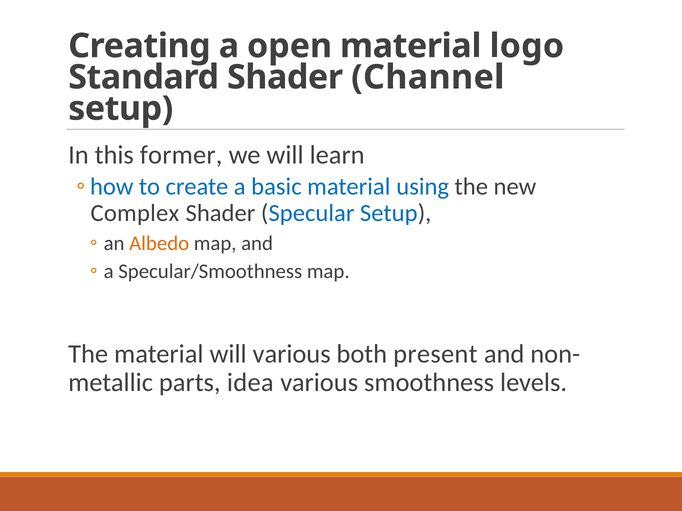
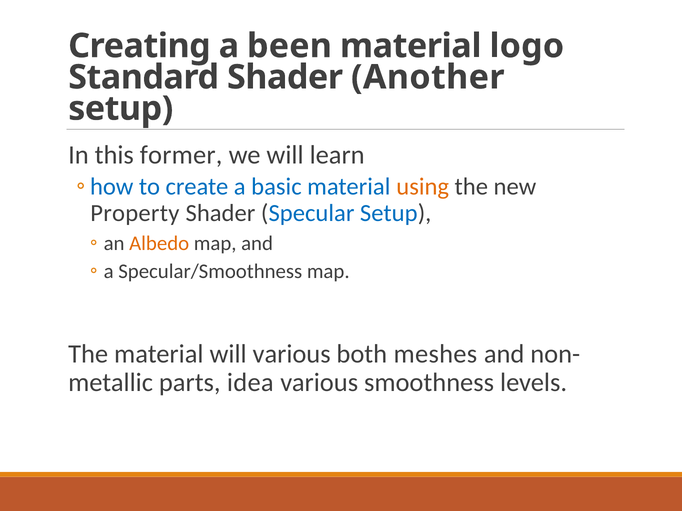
open: open -> been
Channel: Channel -> Another
using colour: blue -> orange
Complex: Complex -> Property
present: present -> meshes
